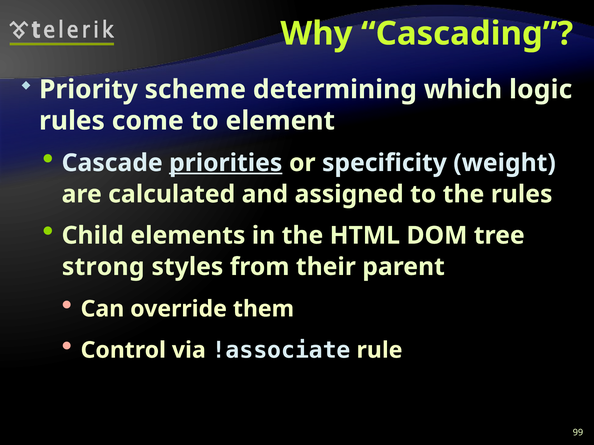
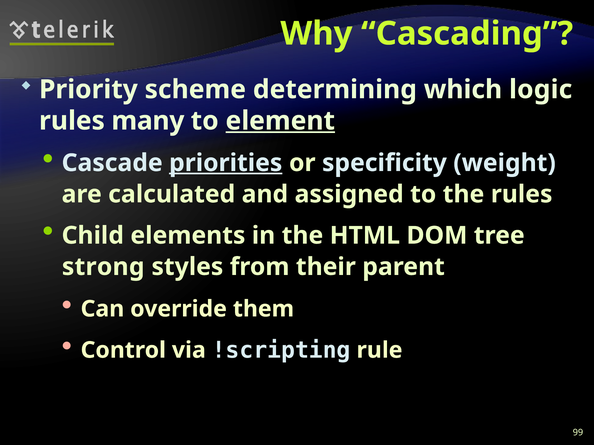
come: come -> many
element underline: none -> present
!associate: !associate -> !scripting
